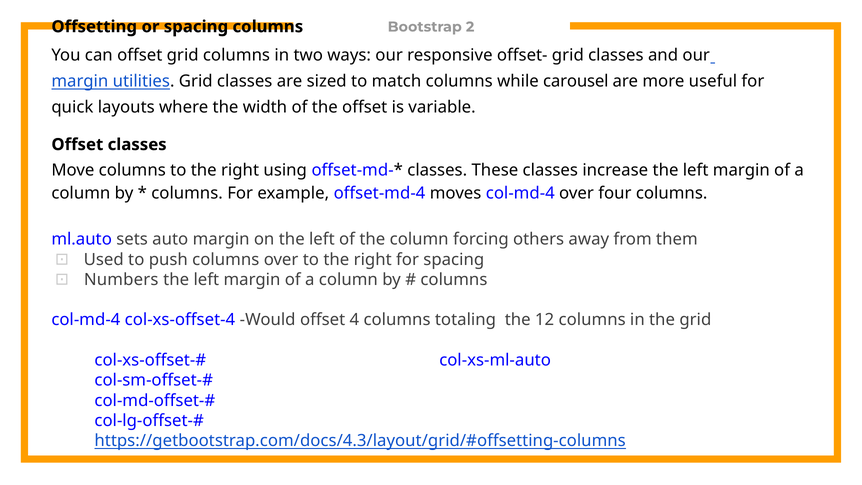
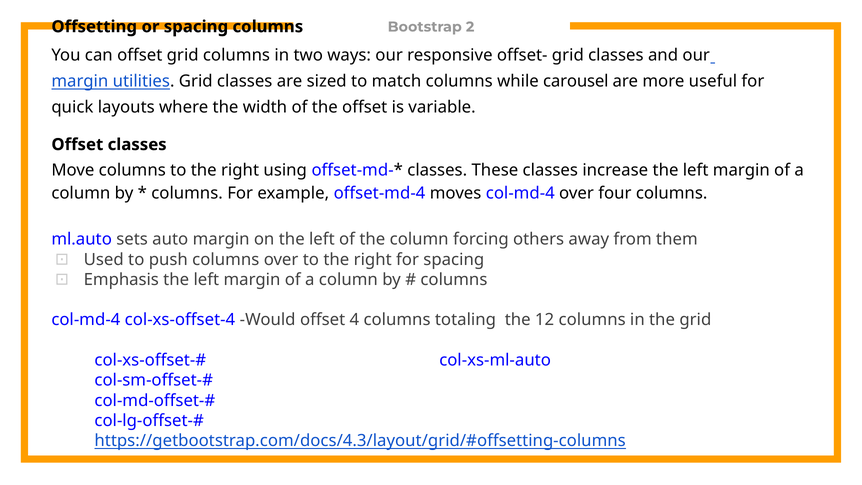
Numbers: Numbers -> Emphasis
